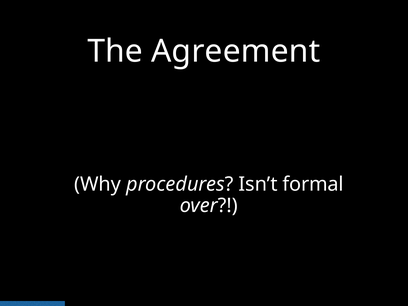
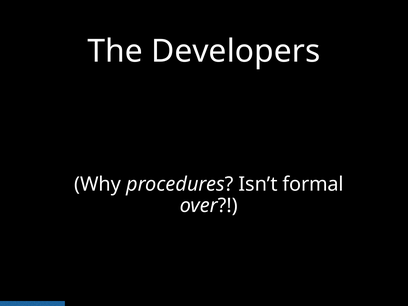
Agreement: Agreement -> Developers
